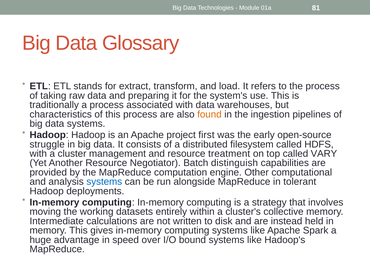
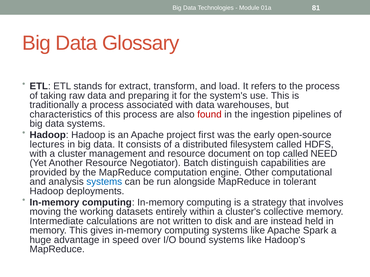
found colour: orange -> red
struggle: struggle -> lectures
treatment: treatment -> document
VARY: VARY -> NEED
